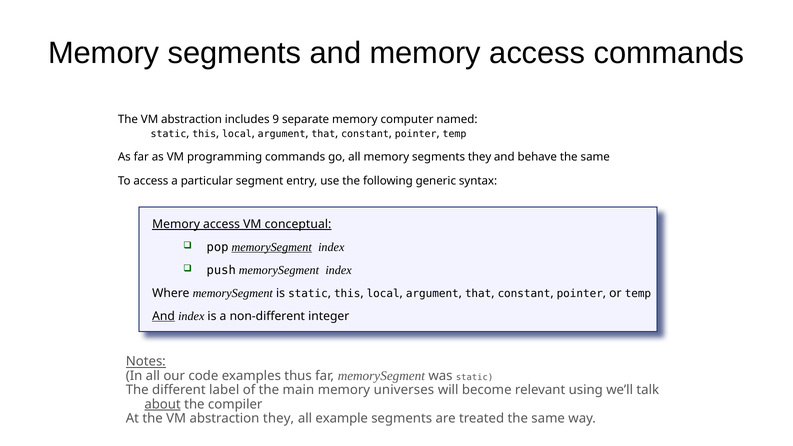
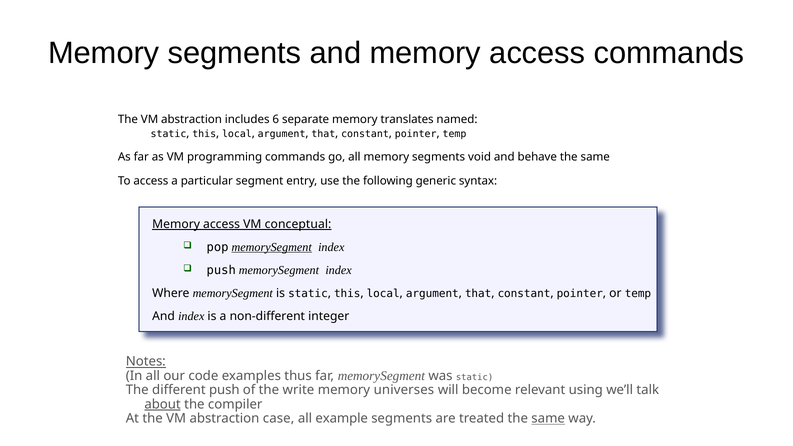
9: 9 -> 6
computer: computer -> translates
segments they: they -> void
And at (164, 316) underline: present -> none
different label: label -> push
main: main -> write
abstraction they: they -> case
same at (548, 419) underline: none -> present
